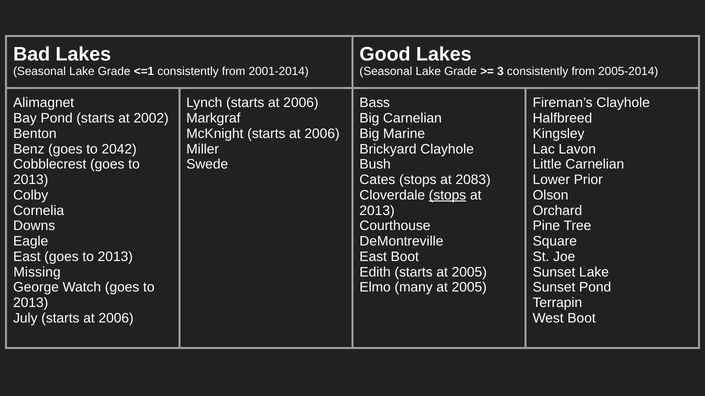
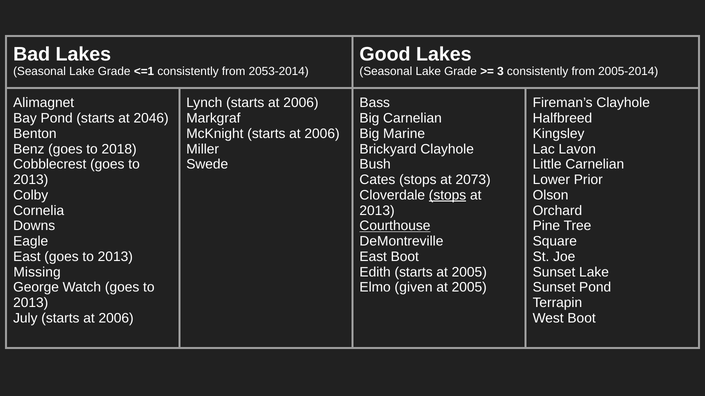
2001-2014: 2001-2014 -> 2053-2014
2002: 2002 -> 2046
2042: 2042 -> 2018
2083: 2083 -> 2073
Courthouse underline: none -> present
many: many -> given
